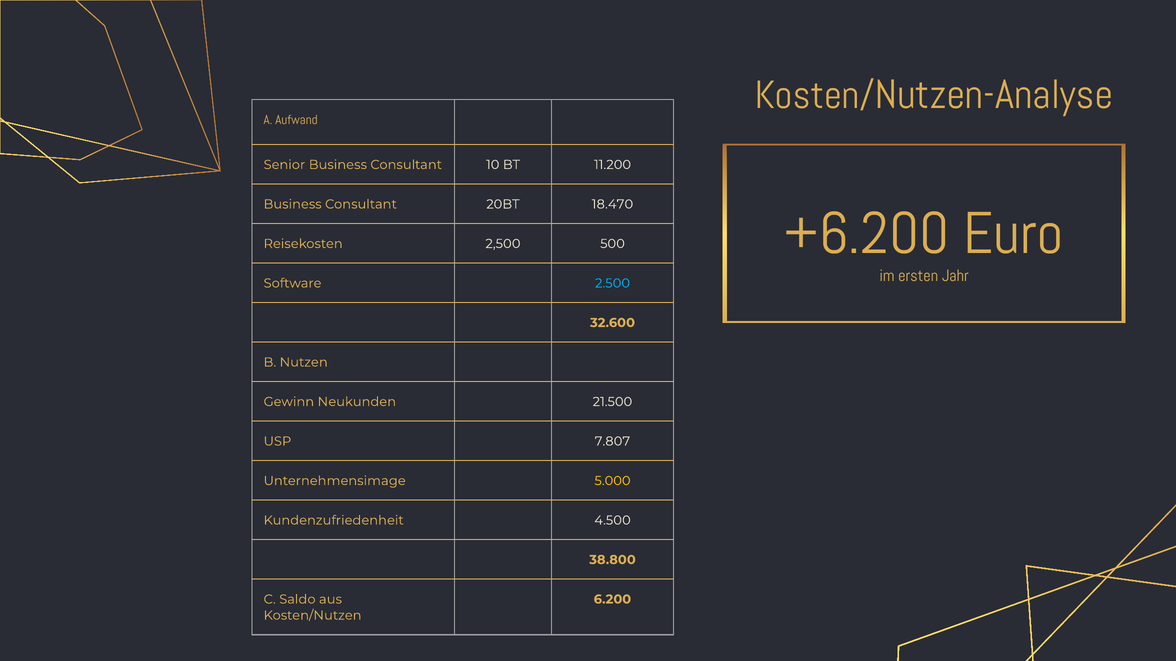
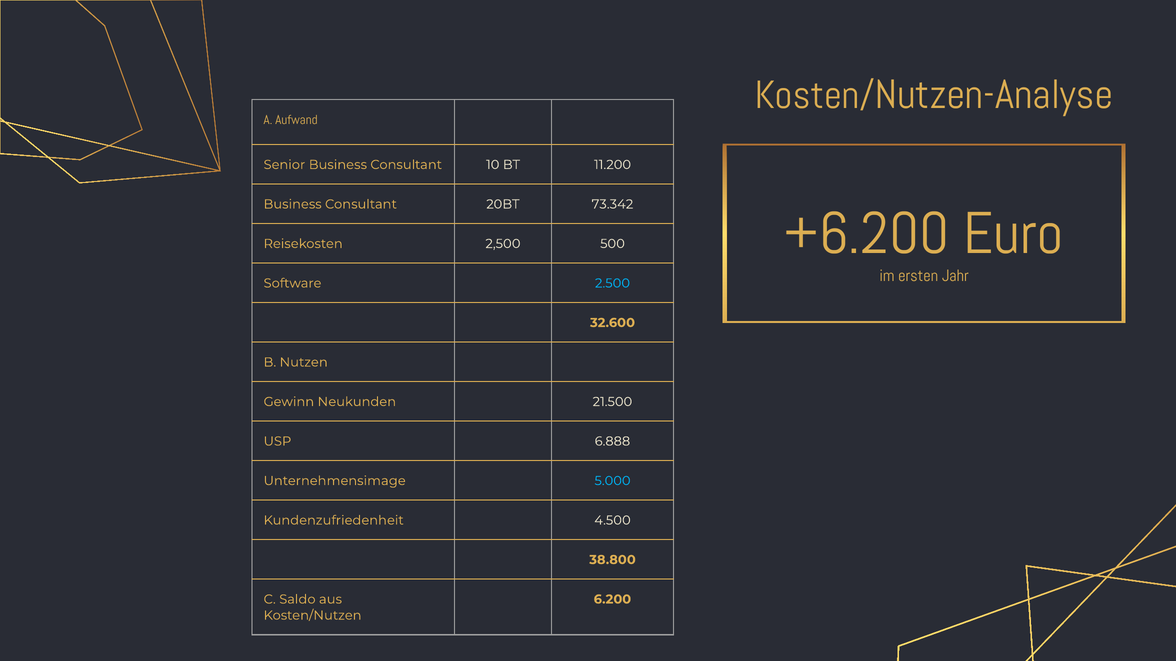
18.470: 18.470 -> 73.342
7.807: 7.807 -> 6.888
5.000 colour: yellow -> light blue
